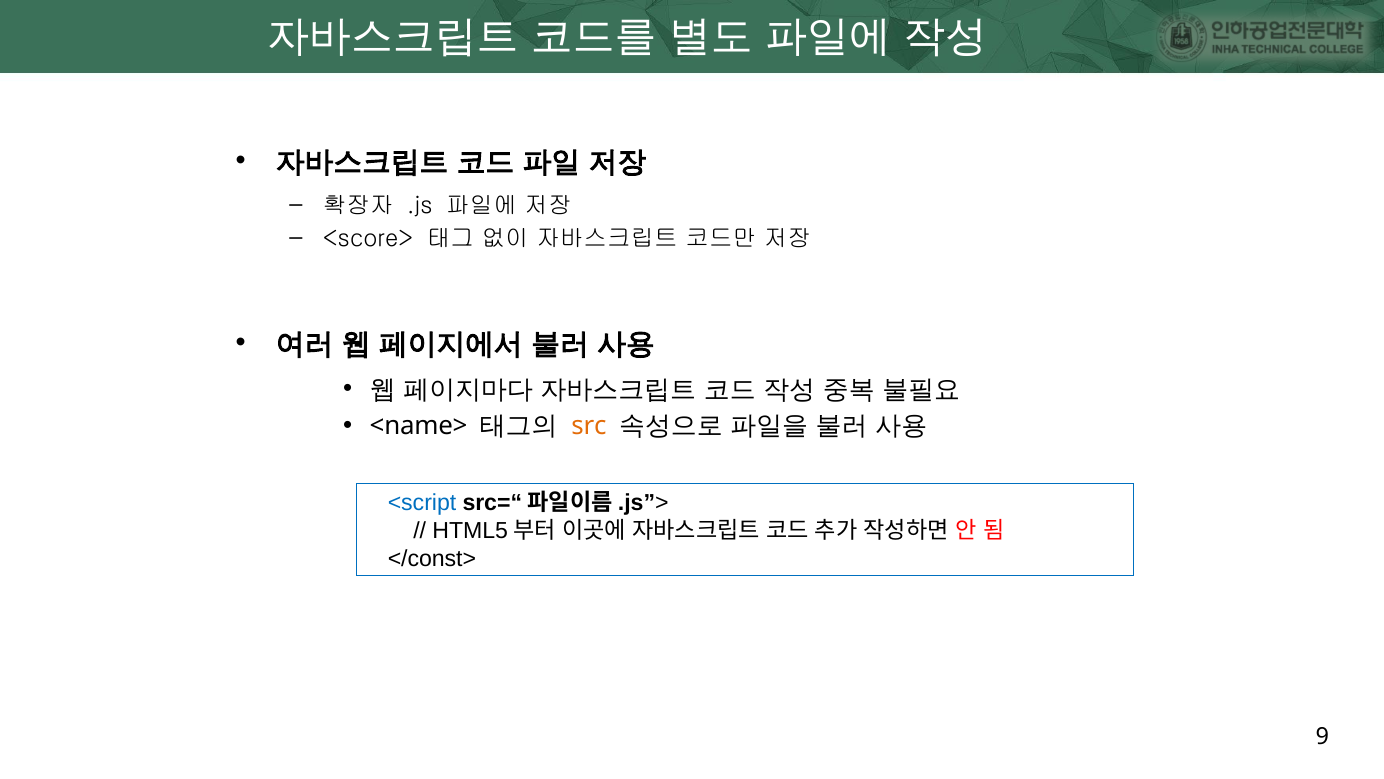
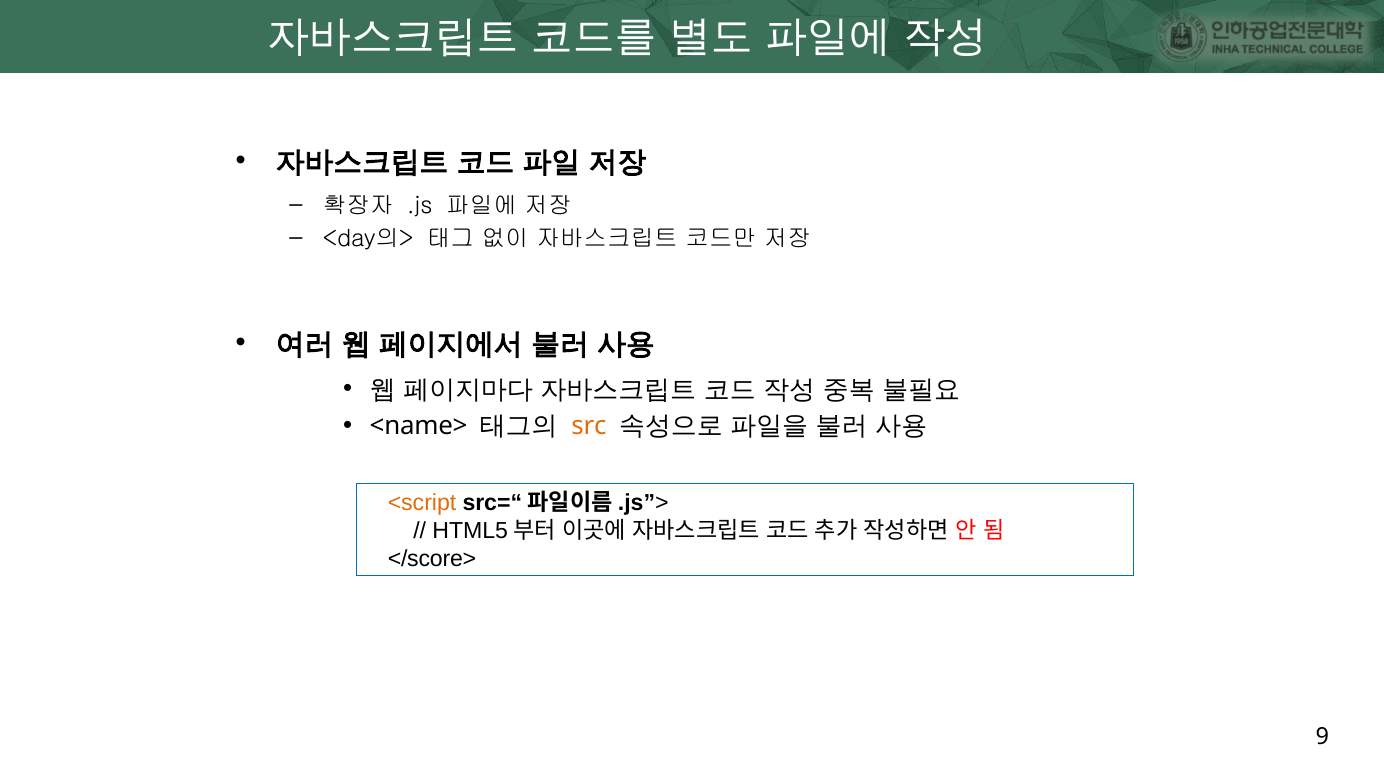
<score>: <score> -> <day의>
<script colour: blue -> orange
</const>: </const> -> </score>
